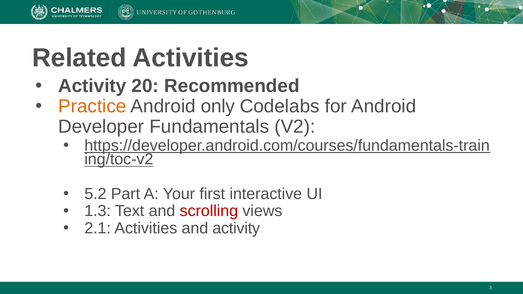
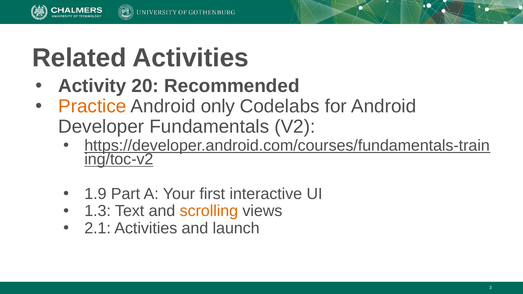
5.2: 5.2 -> 1.9
scrolling colour: red -> orange
and activity: activity -> launch
